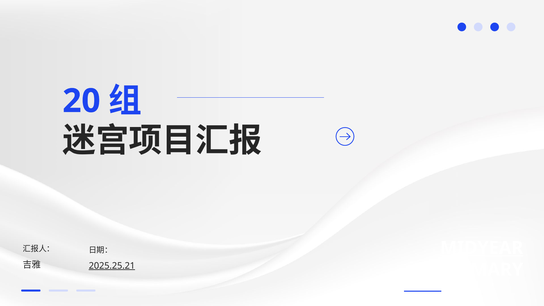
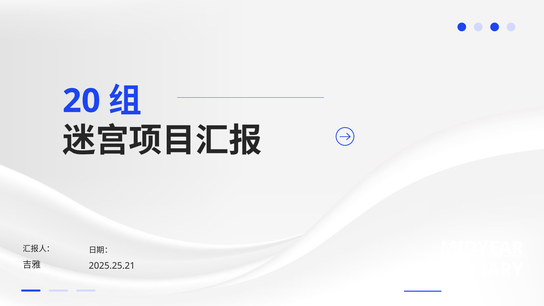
2025.25.21 underline: present -> none
